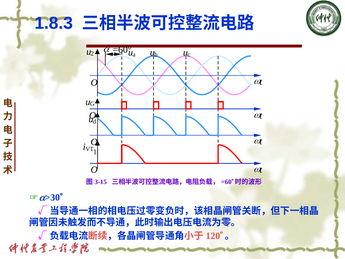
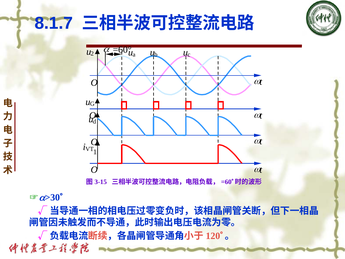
1.8.3: 1.8.3 -> 8.1.7
